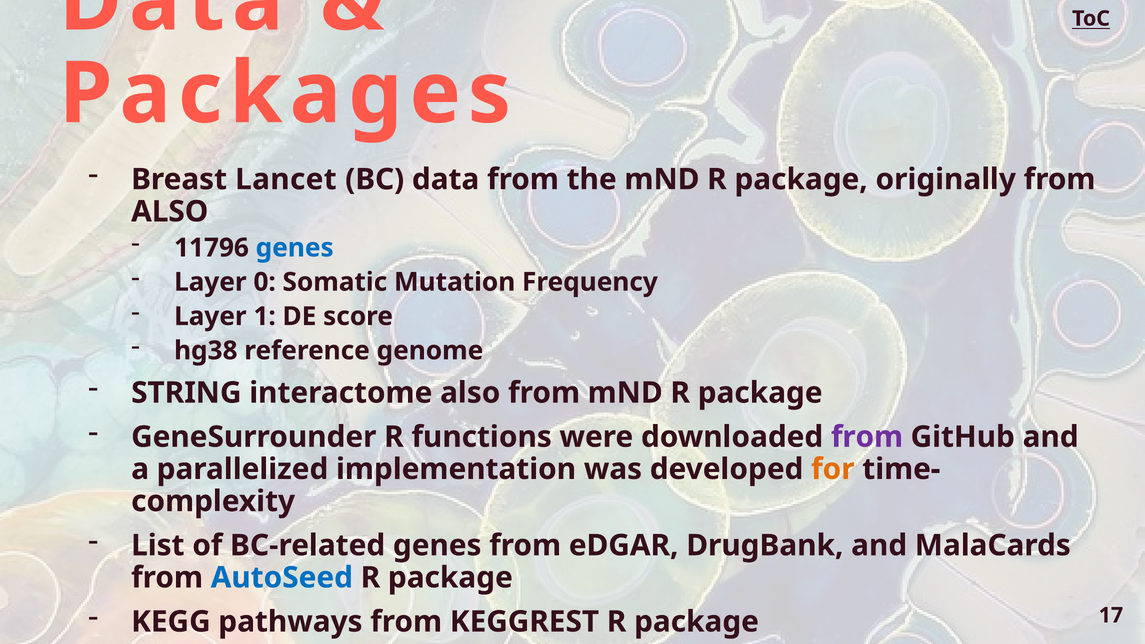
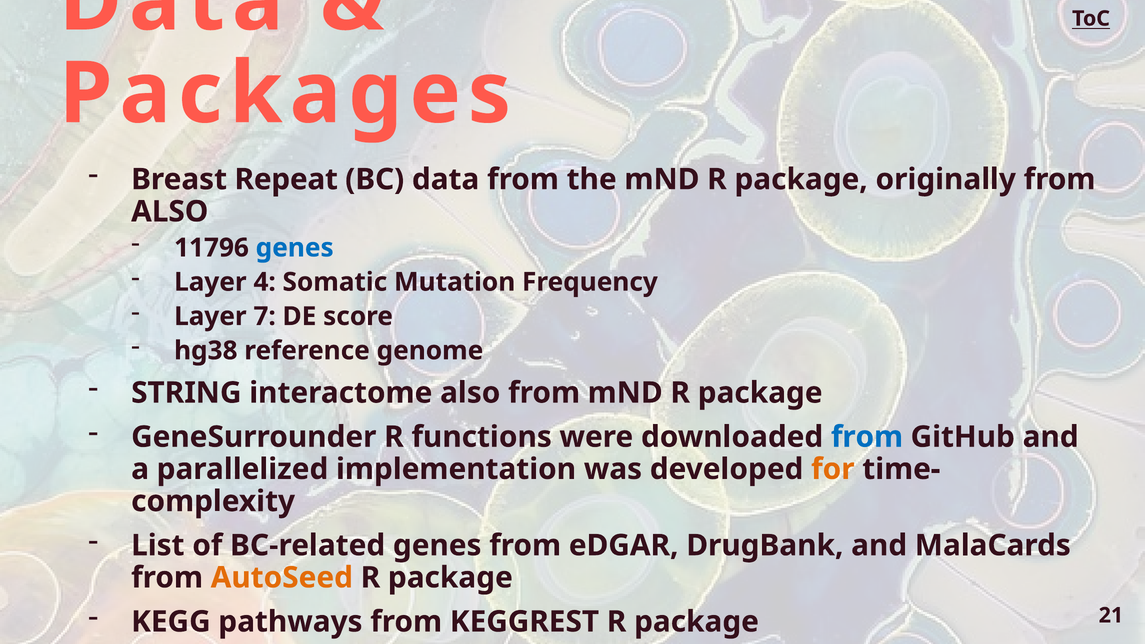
Lancet: Lancet -> Repeat
0: 0 -> 4
1: 1 -> 7
from at (867, 437) colour: purple -> blue
AutoSeed colour: blue -> orange
17: 17 -> 21
